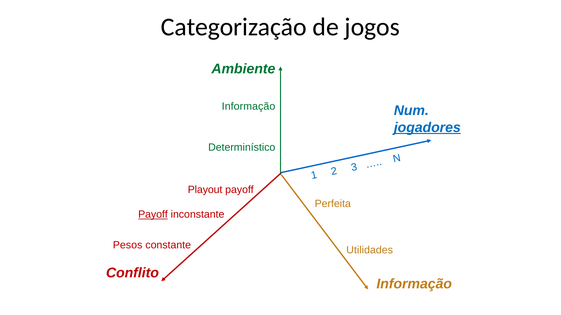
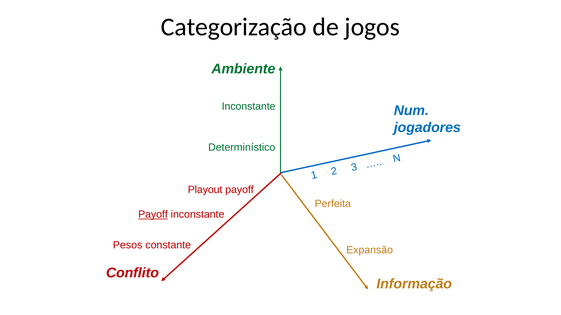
Informação at (249, 106): Informação -> Inconstante
jogadores underline: present -> none
Utilidades: Utilidades -> Expansão
